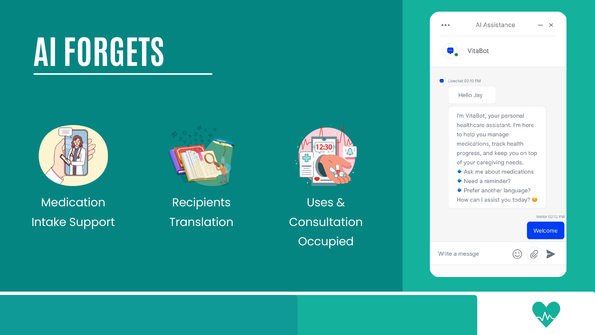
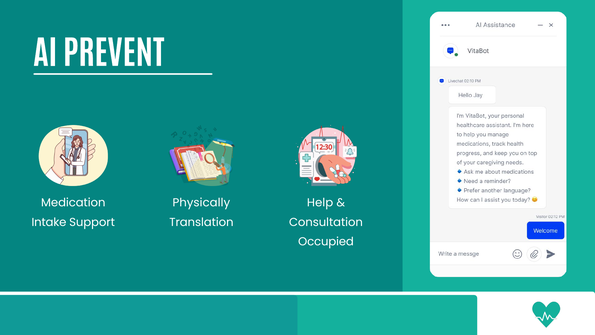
FORGETS: FORGETS -> PREVENT
Recipients: Recipients -> Physically
Uses: Uses -> Help
